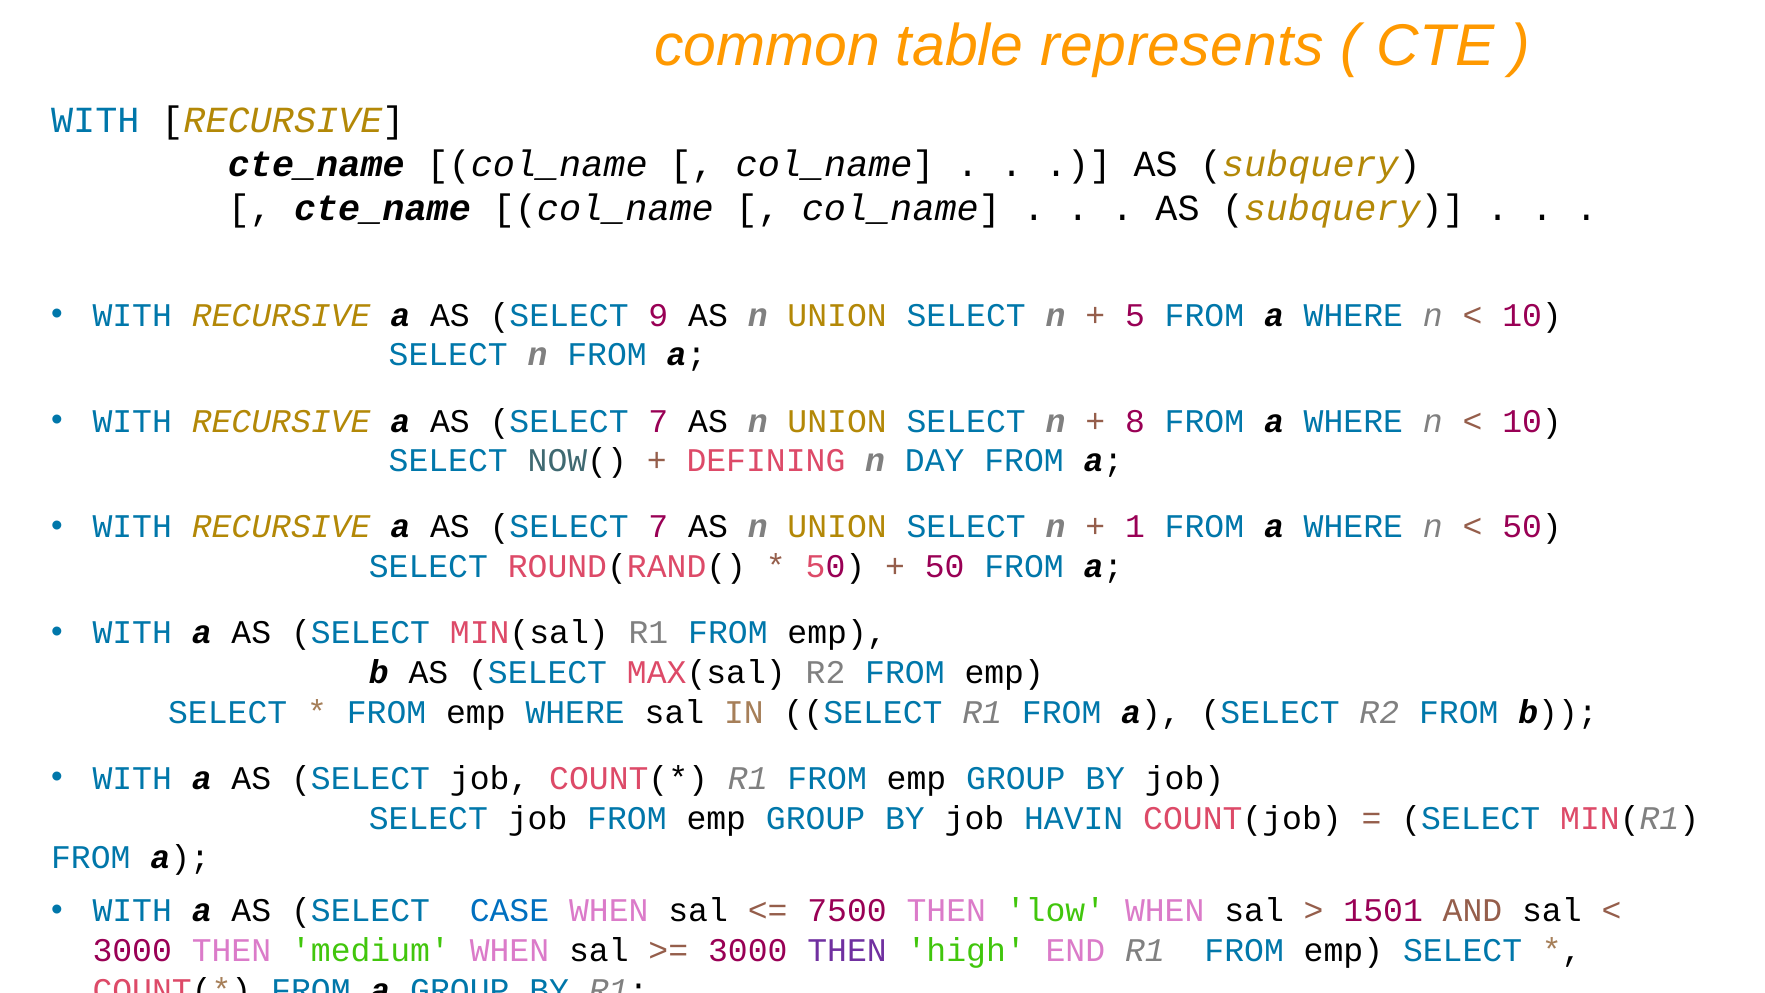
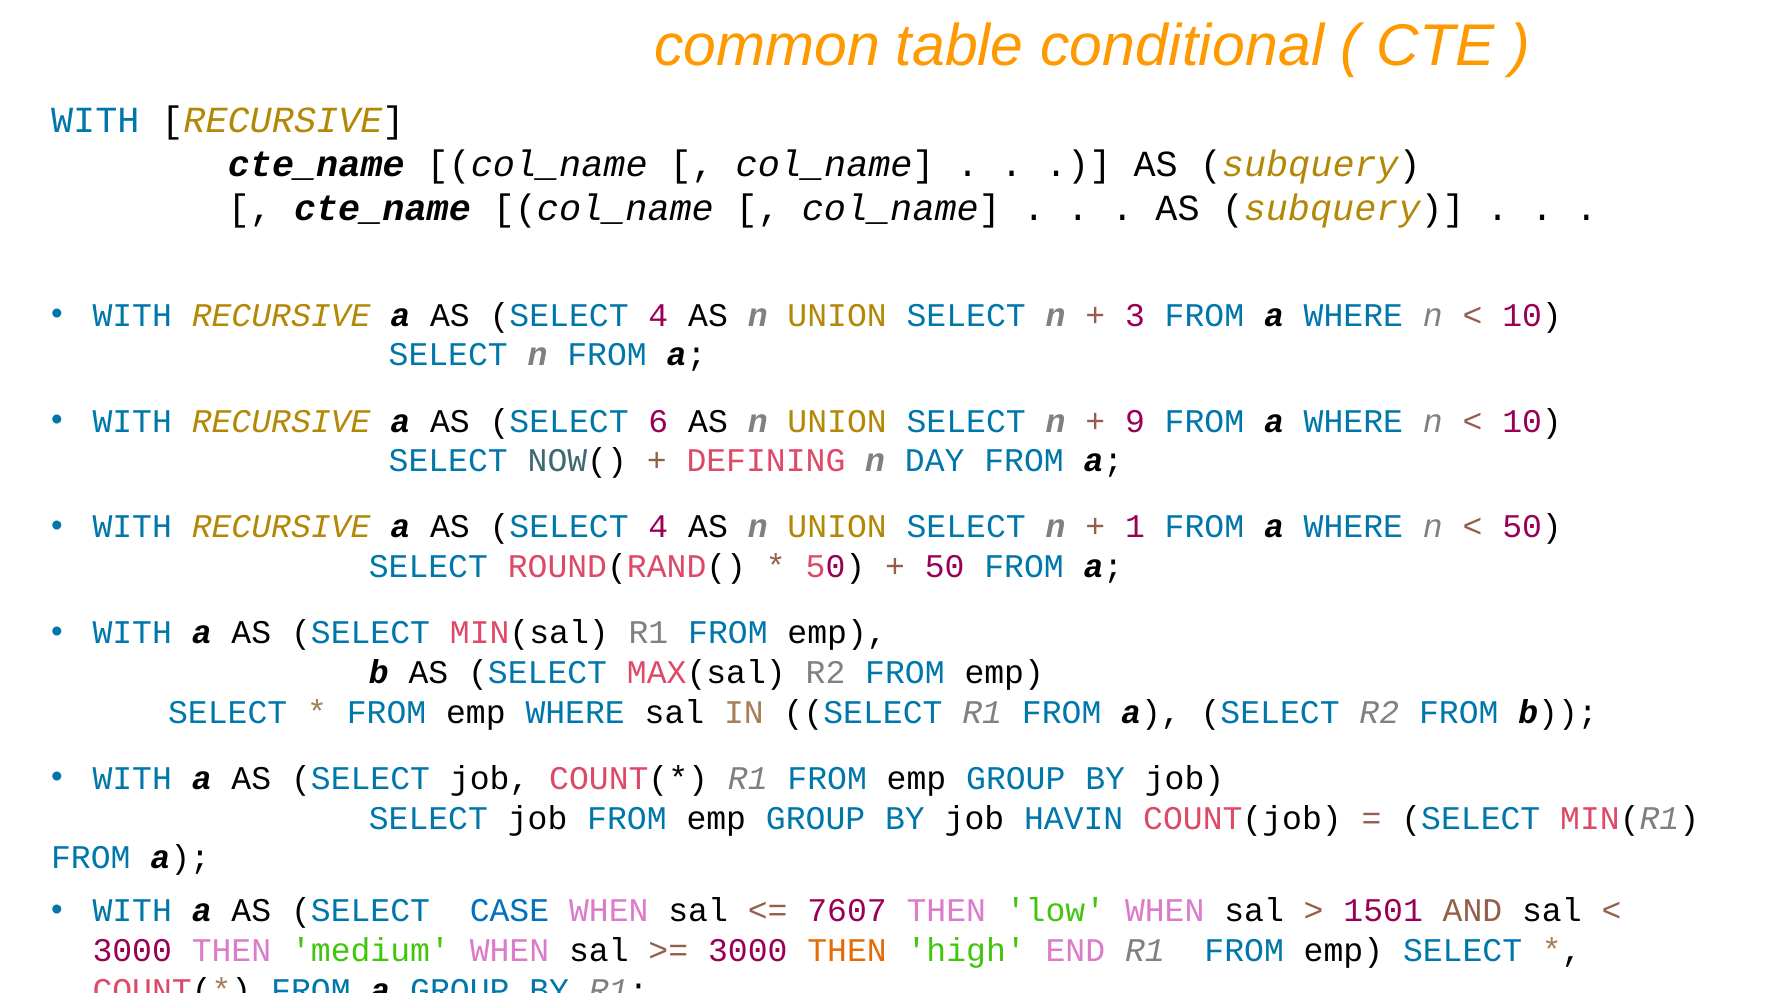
represents: represents -> conditional
9 at (658, 315): 9 -> 4
5: 5 -> 3
7 at (658, 421): 7 -> 6
8: 8 -> 9
7 at (658, 527): 7 -> 4
7500: 7500 -> 7607
THEN at (847, 951) colour: purple -> orange
